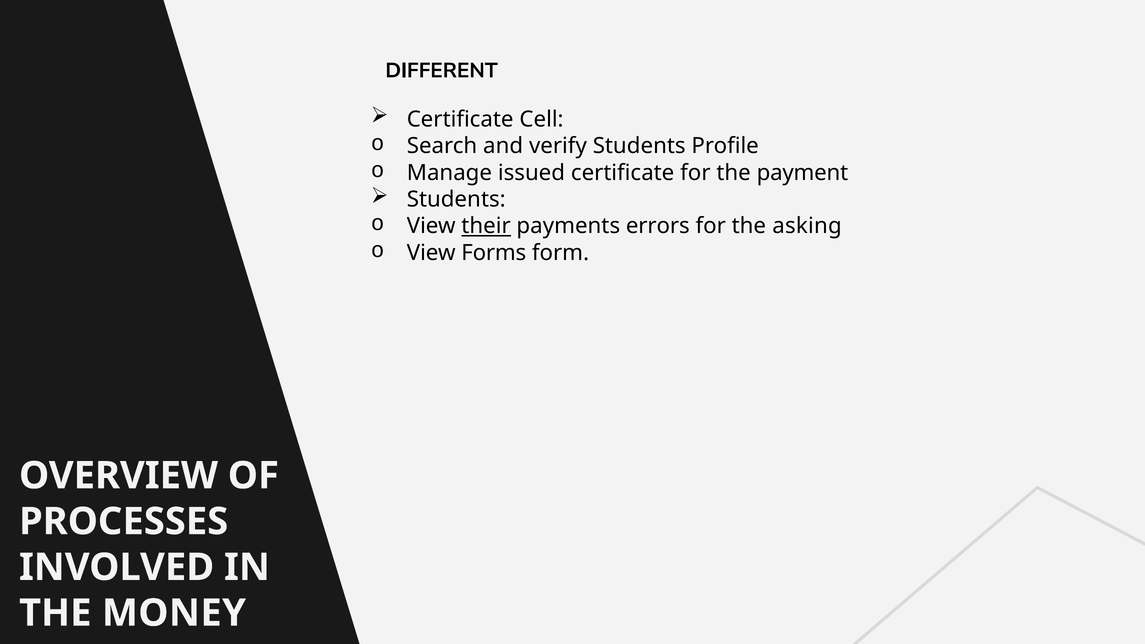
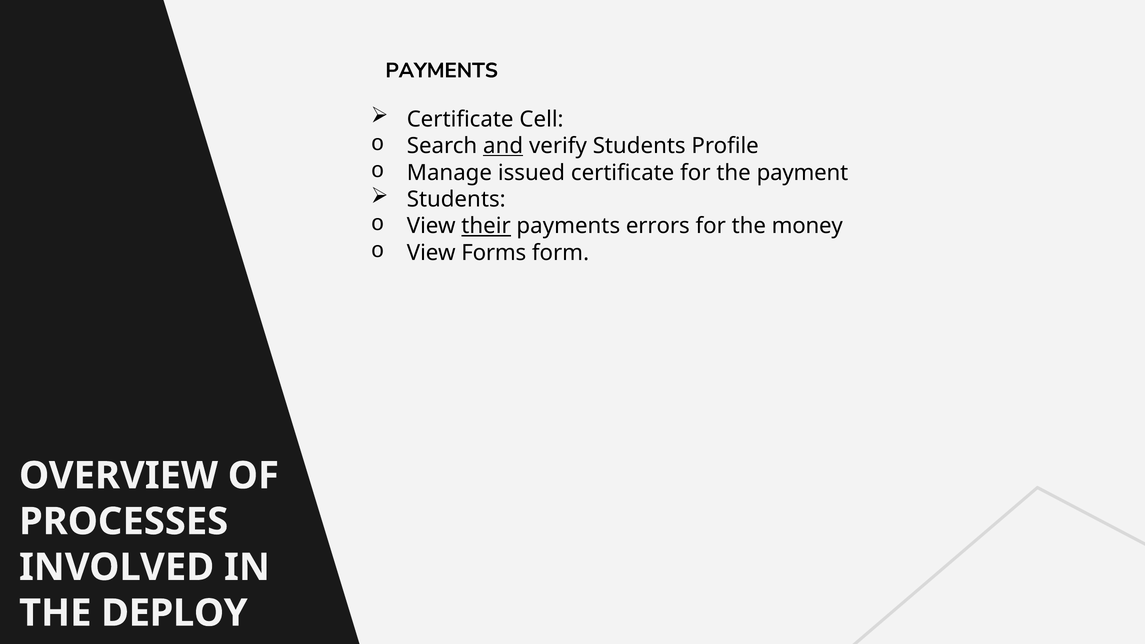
DIFFERENT at (442, 70): DIFFERENT -> PAYMENTS
and underline: none -> present
asking: asking -> money
MONEY: MONEY -> DEPLOY
